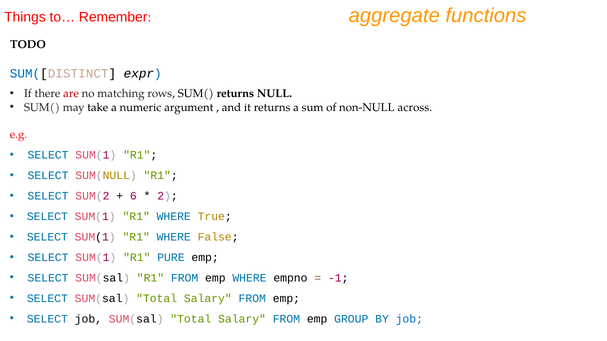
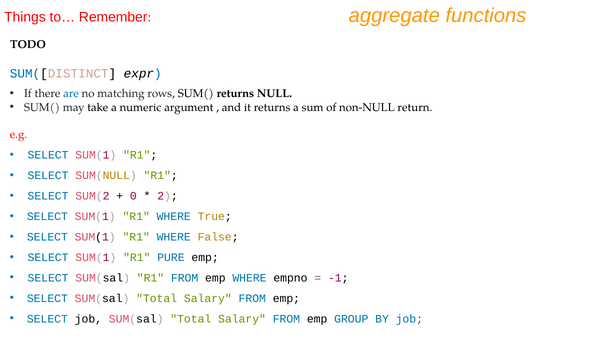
are colour: red -> blue
across: across -> return
6: 6 -> 0
